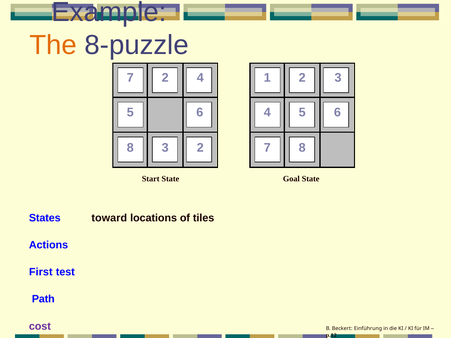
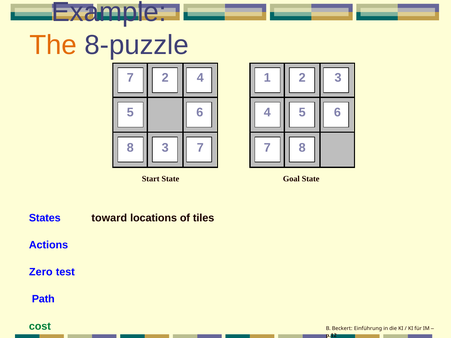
3 2: 2 -> 7
First: First -> Zero
cost colour: purple -> green
